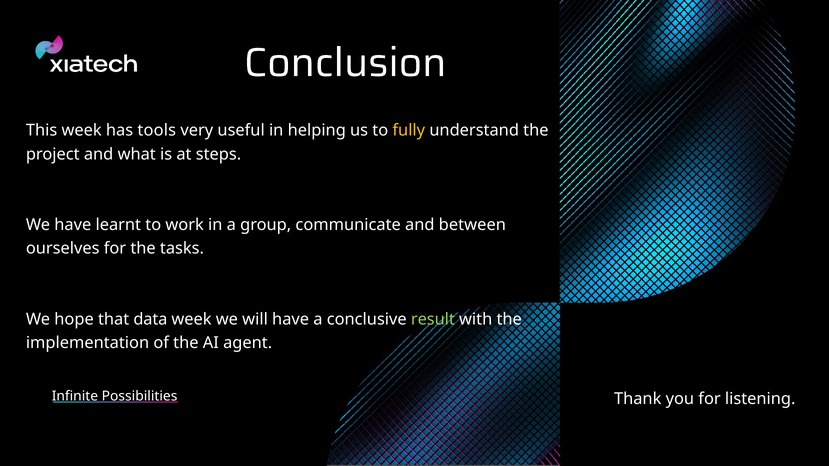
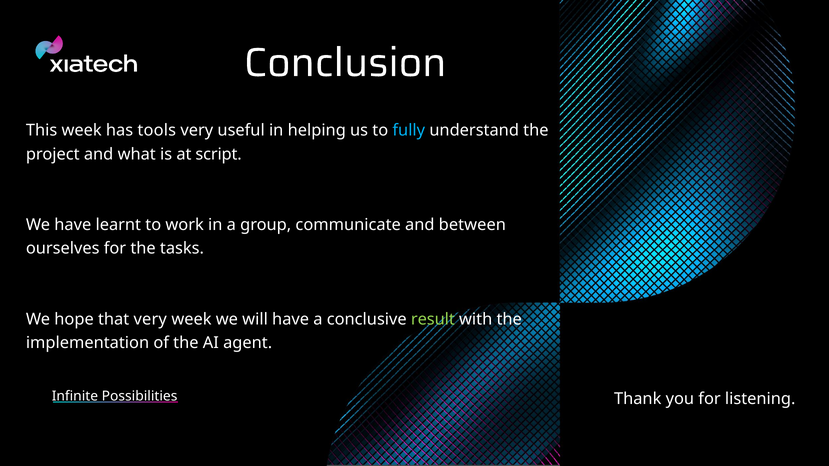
fully colour: yellow -> light blue
steps: steps -> script
that data: data -> very
